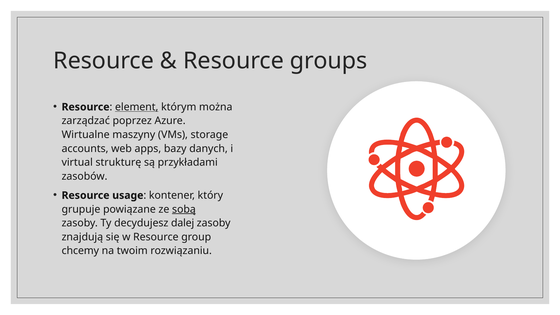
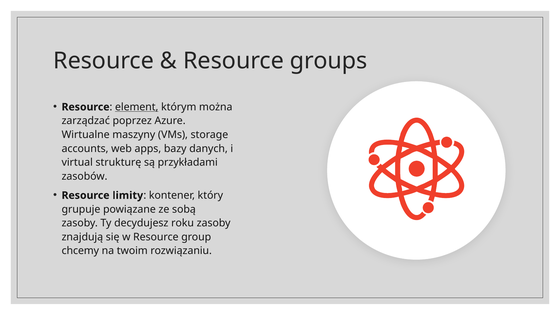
usage: usage -> limity
sobą underline: present -> none
dalej: dalej -> roku
